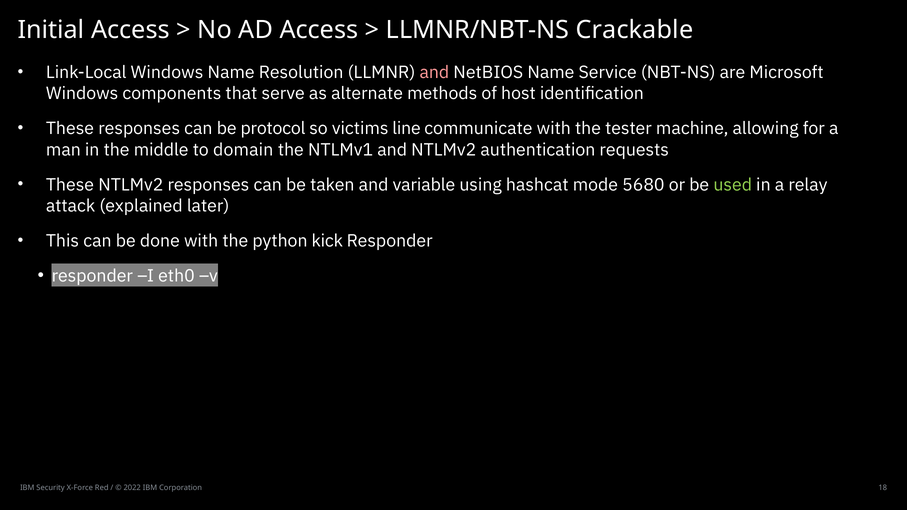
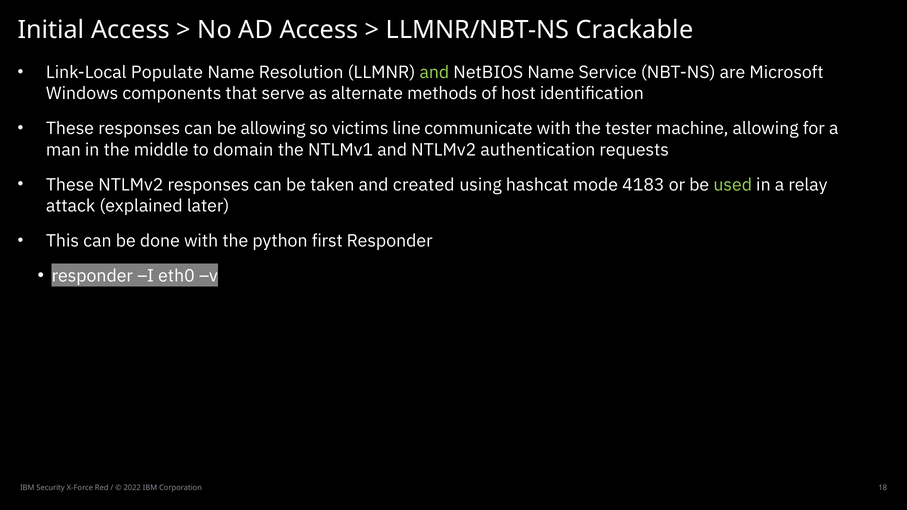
Link-Local Windows: Windows -> Populate
and at (434, 72) colour: pink -> light green
be protocol: protocol -> allowing
variable: variable -> created
5680: 5680 -> 4183
kick: kick -> first
